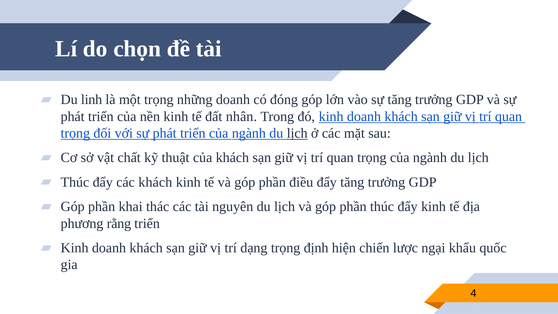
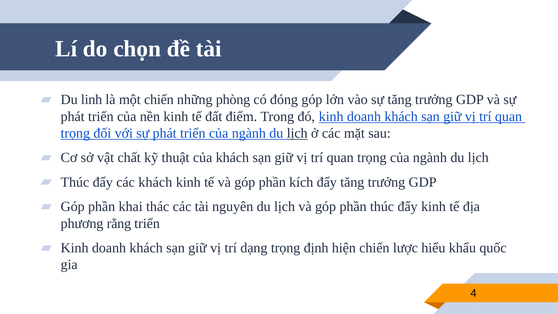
một trọng: trọng -> chiến
những doanh: doanh -> phòng
nhân: nhân -> điểm
điều: điều -> kích
ngại: ngại -> hiểu
